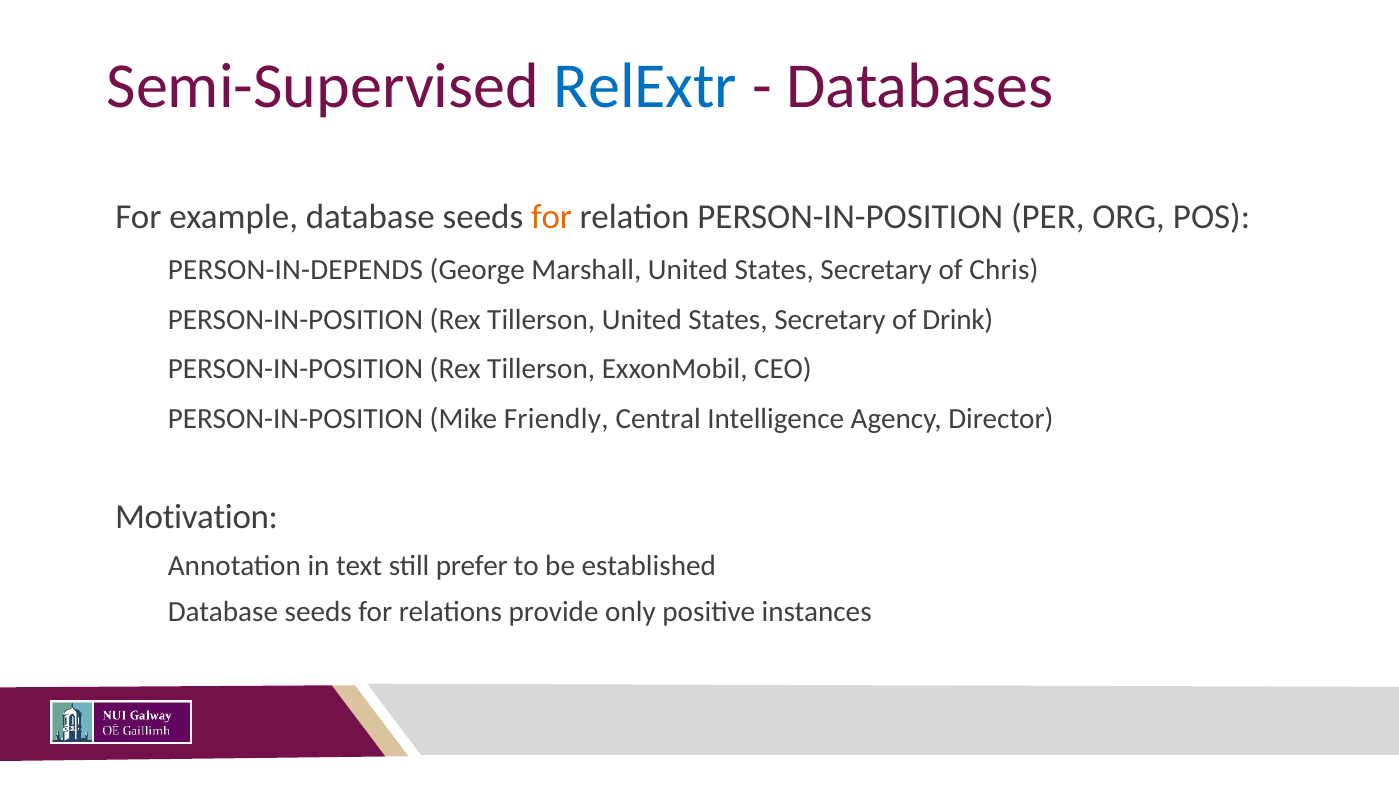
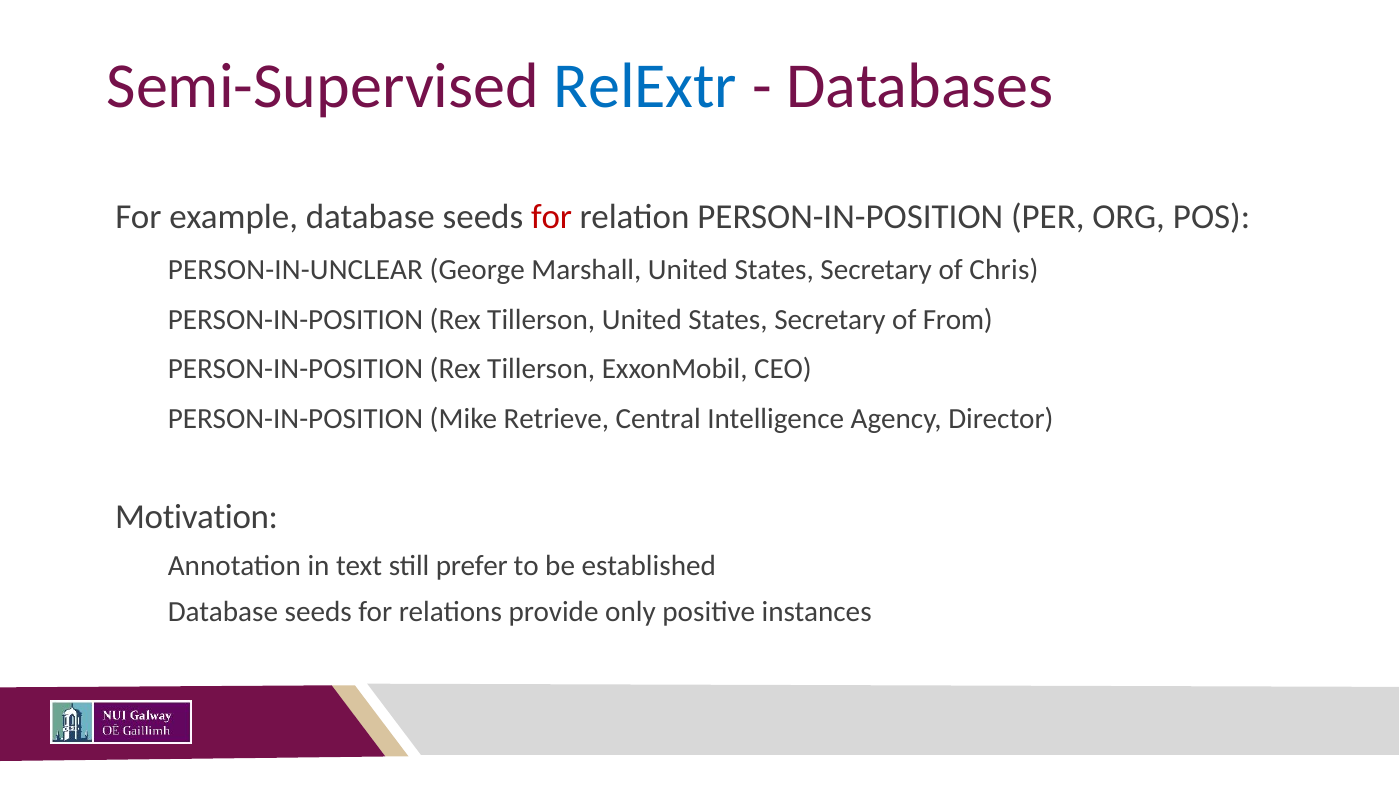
for at (552, 217) colour: orange -> red
PERSON-IN-DEPENDS: PERSON-IN-DEPENDS -> PERSON-IN-UNCLEAR
Drink: Drink -> From
Friendly: Friendly -> Retrieve
